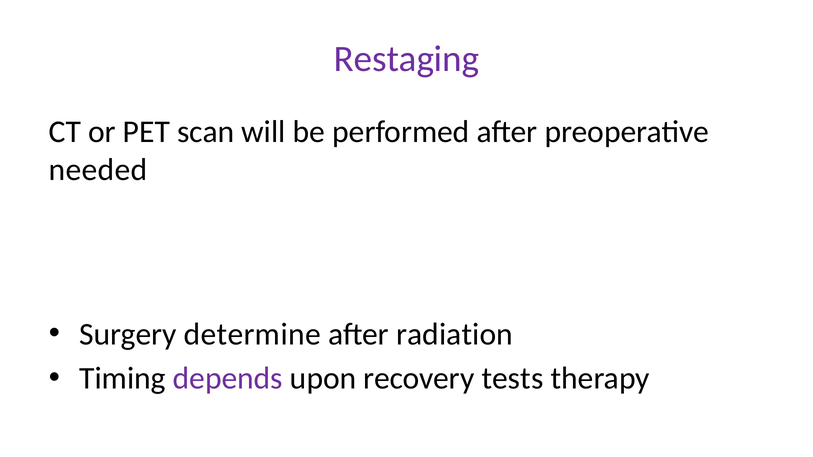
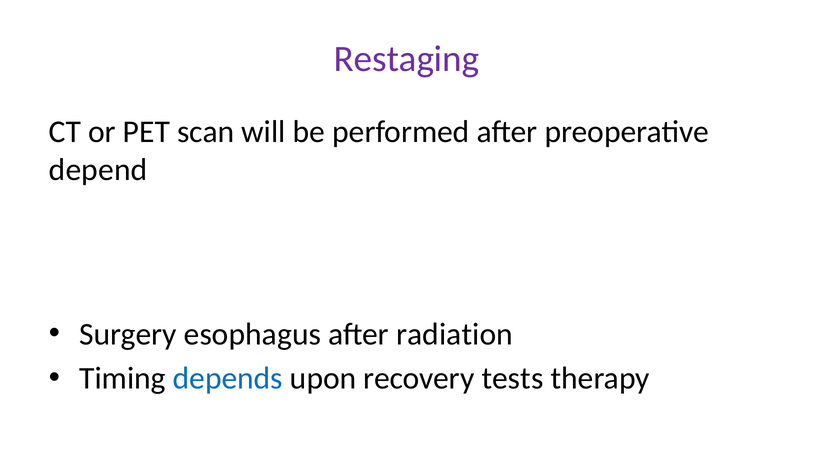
needed: needed -> depend
determine: determine -> esophagus
depends colour: purple -> blue
